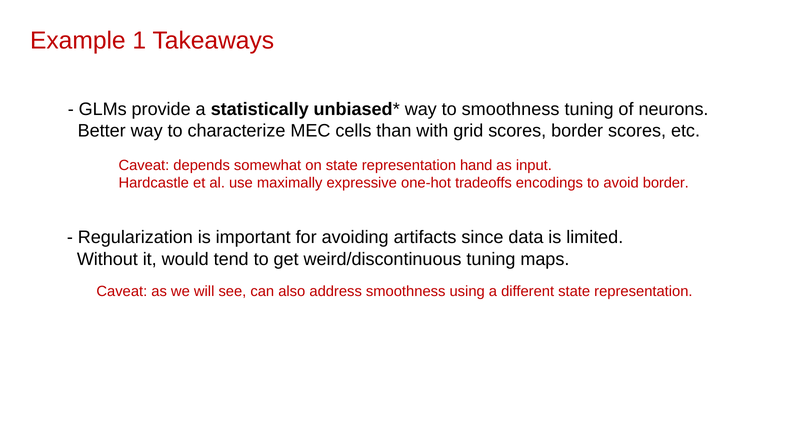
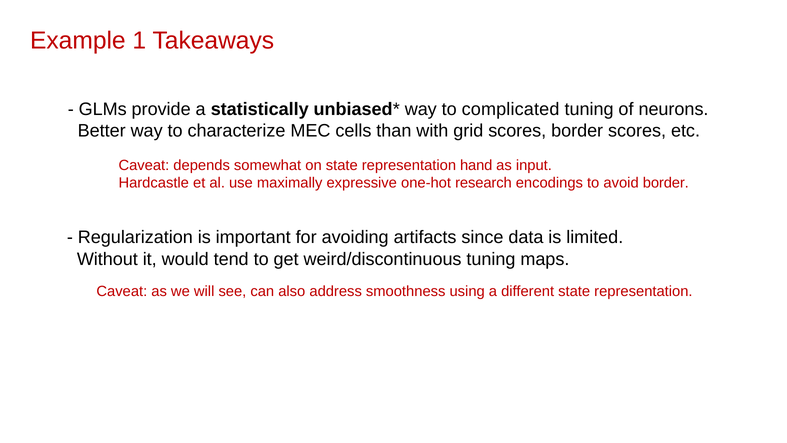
to smoothness: smoothness -> complicated
tradeoffs: tradeoffs -> research
